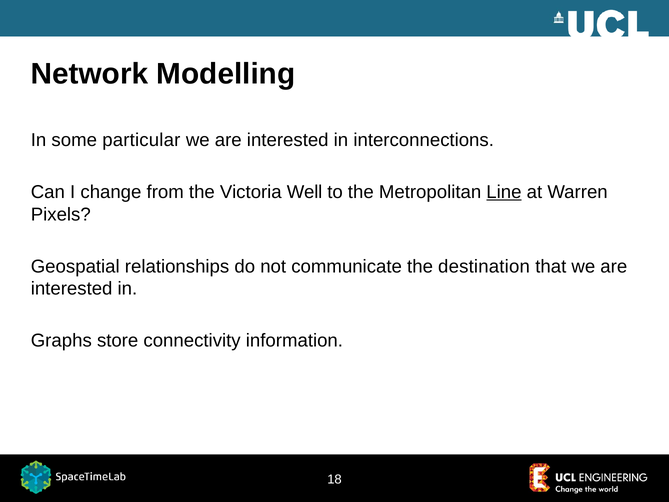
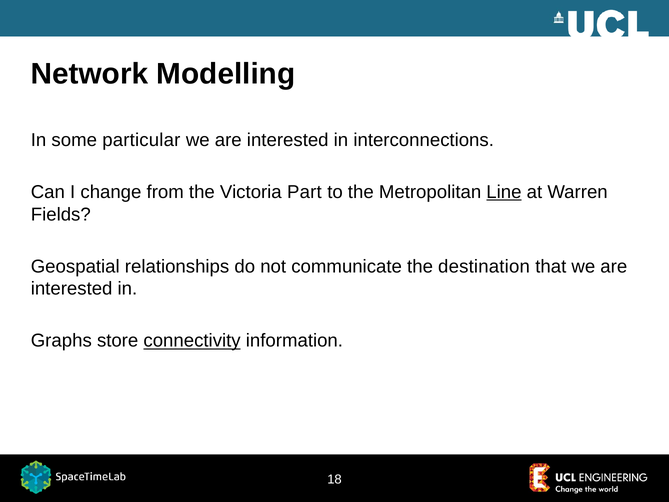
Well: Well -> Part
Pixels: Pixels -> Fields
connectivity underline: none -> present
